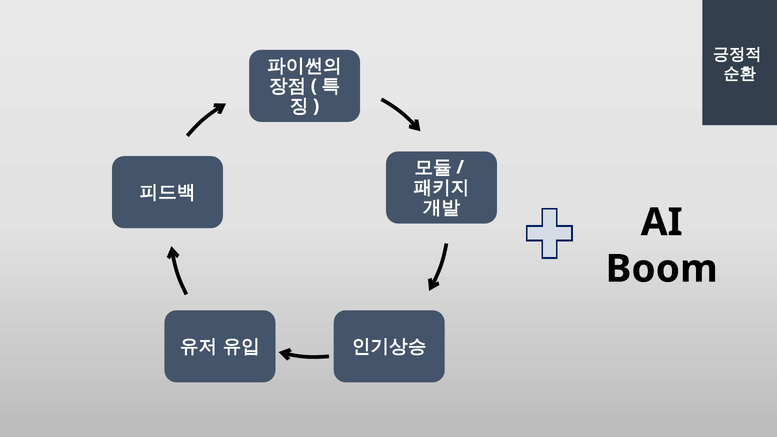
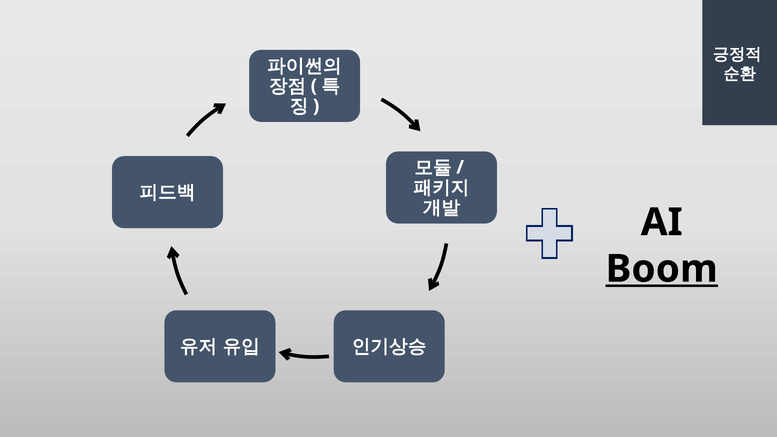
Boom underline: none -> present
